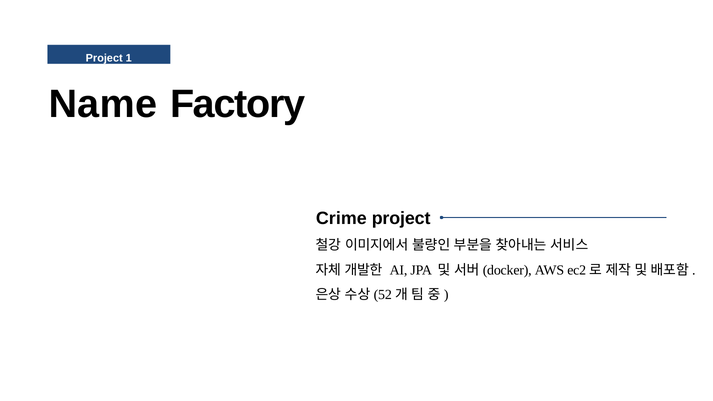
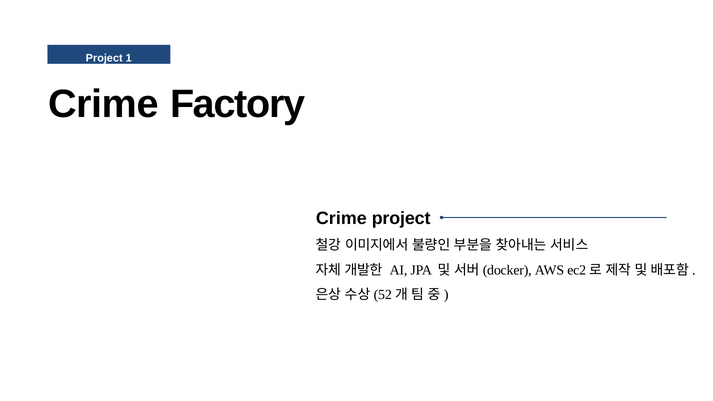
Name at (103, 104): Name -> Crime
